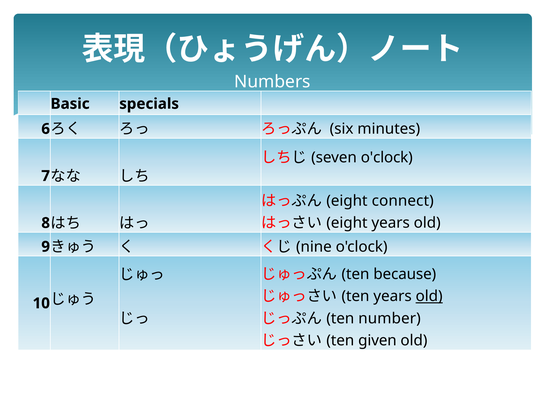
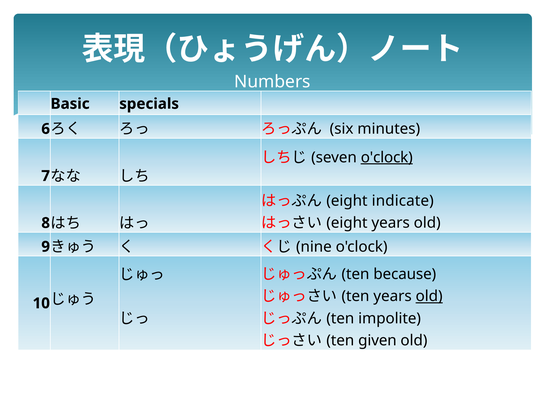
o'clock at (387, 157) underline: none -> present
connect: connect -> indicate
number: number -> impolite
